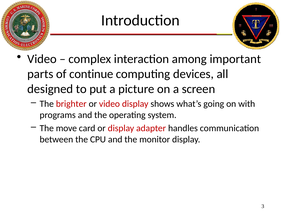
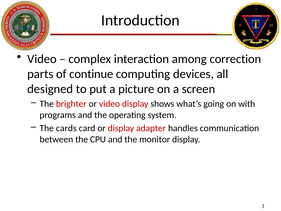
important: important -> correction
move: move -> cards
